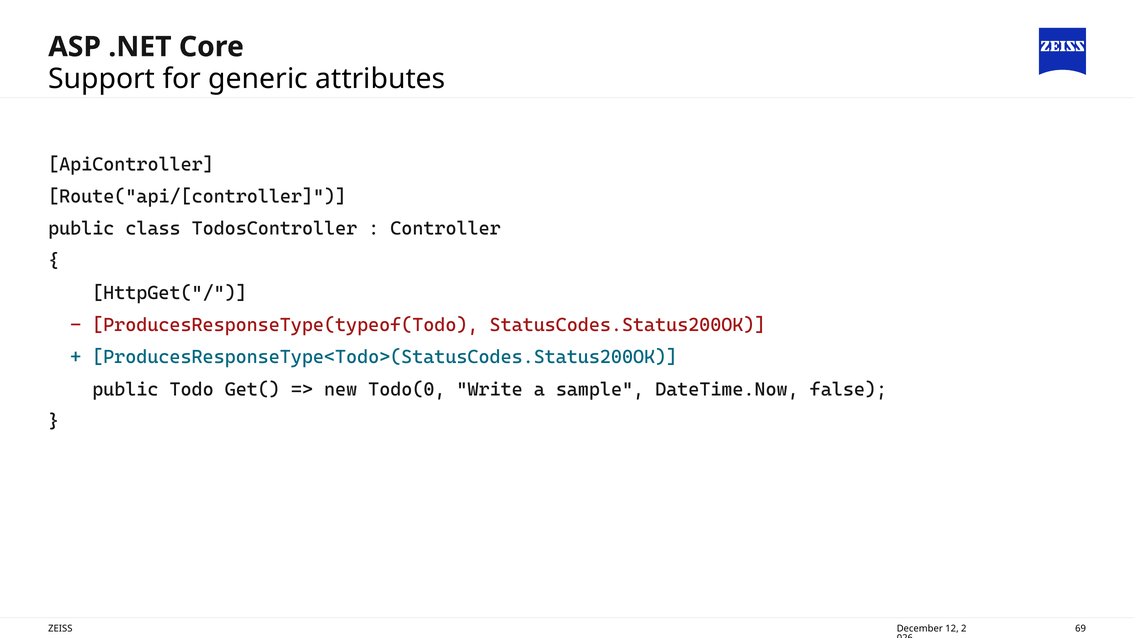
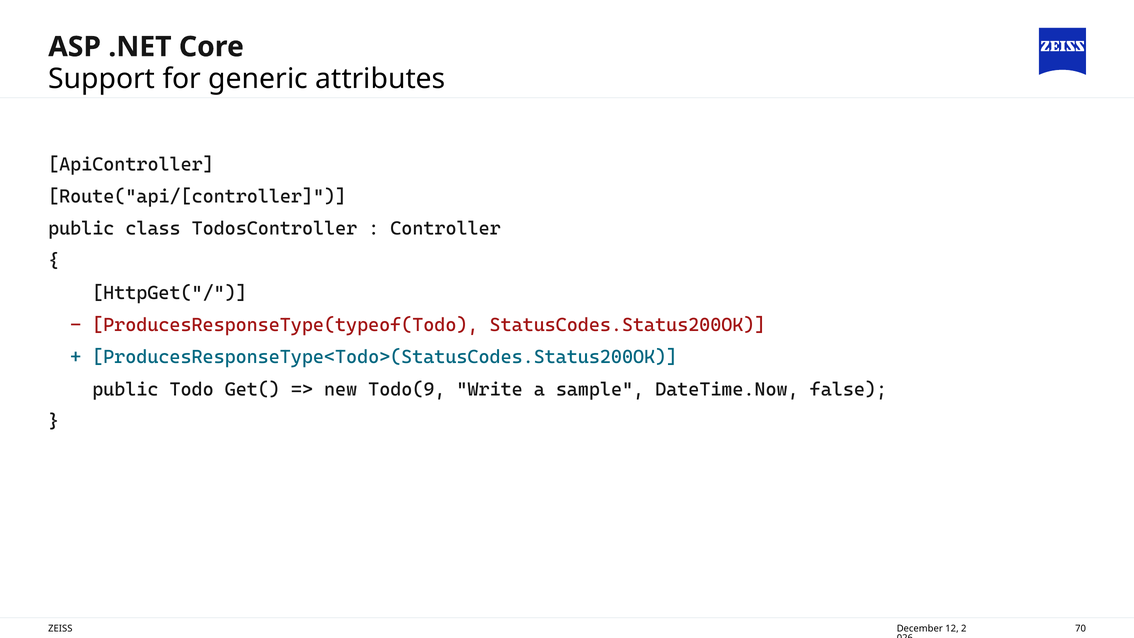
Todo(0: Todo(0 -> Todo(9
69: 69 -> 70
